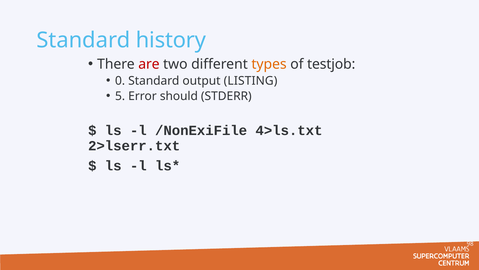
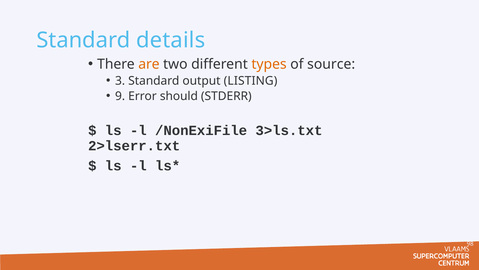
history: history -> details
are colour: red -> orange
testjob: testjob -> source
0: 0 -> 3
5: 5 -> 9
4>ls.txt: 4>ls.txt -> 3>ls.txt
